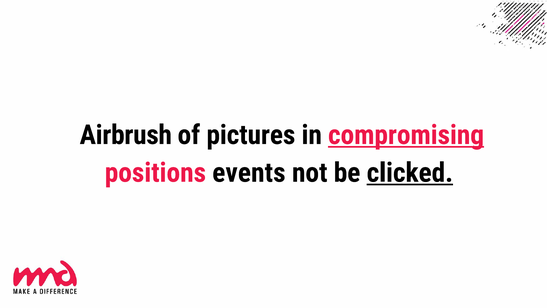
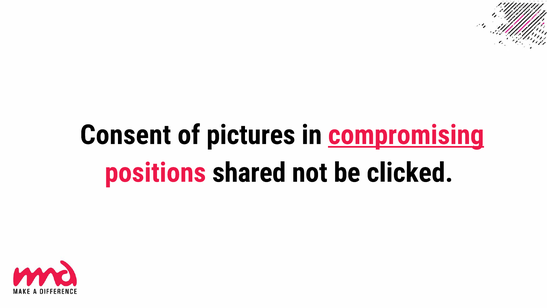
Airbrush: Airbrush -> Consent
events: events -> shared
clicked underline: present -> none
